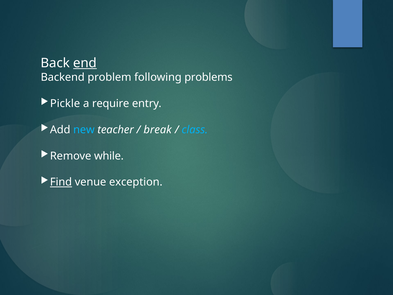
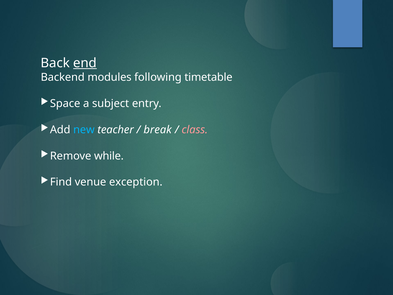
problem: problem -> modules
problems: problems -> timetable
Pickle: Pickle -> Space
require: require -> subject
class colour: light blue -> pink
Find underline: present -> none
